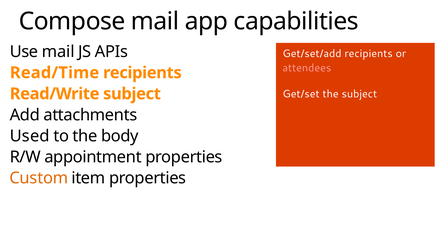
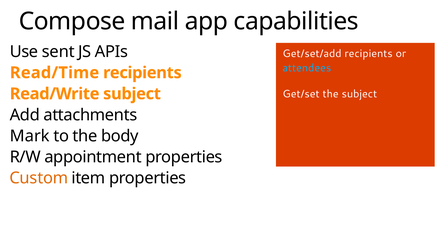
Use mail: mail -> sent
attendees colour: pink -> light blue
Used: Used -> Mark
